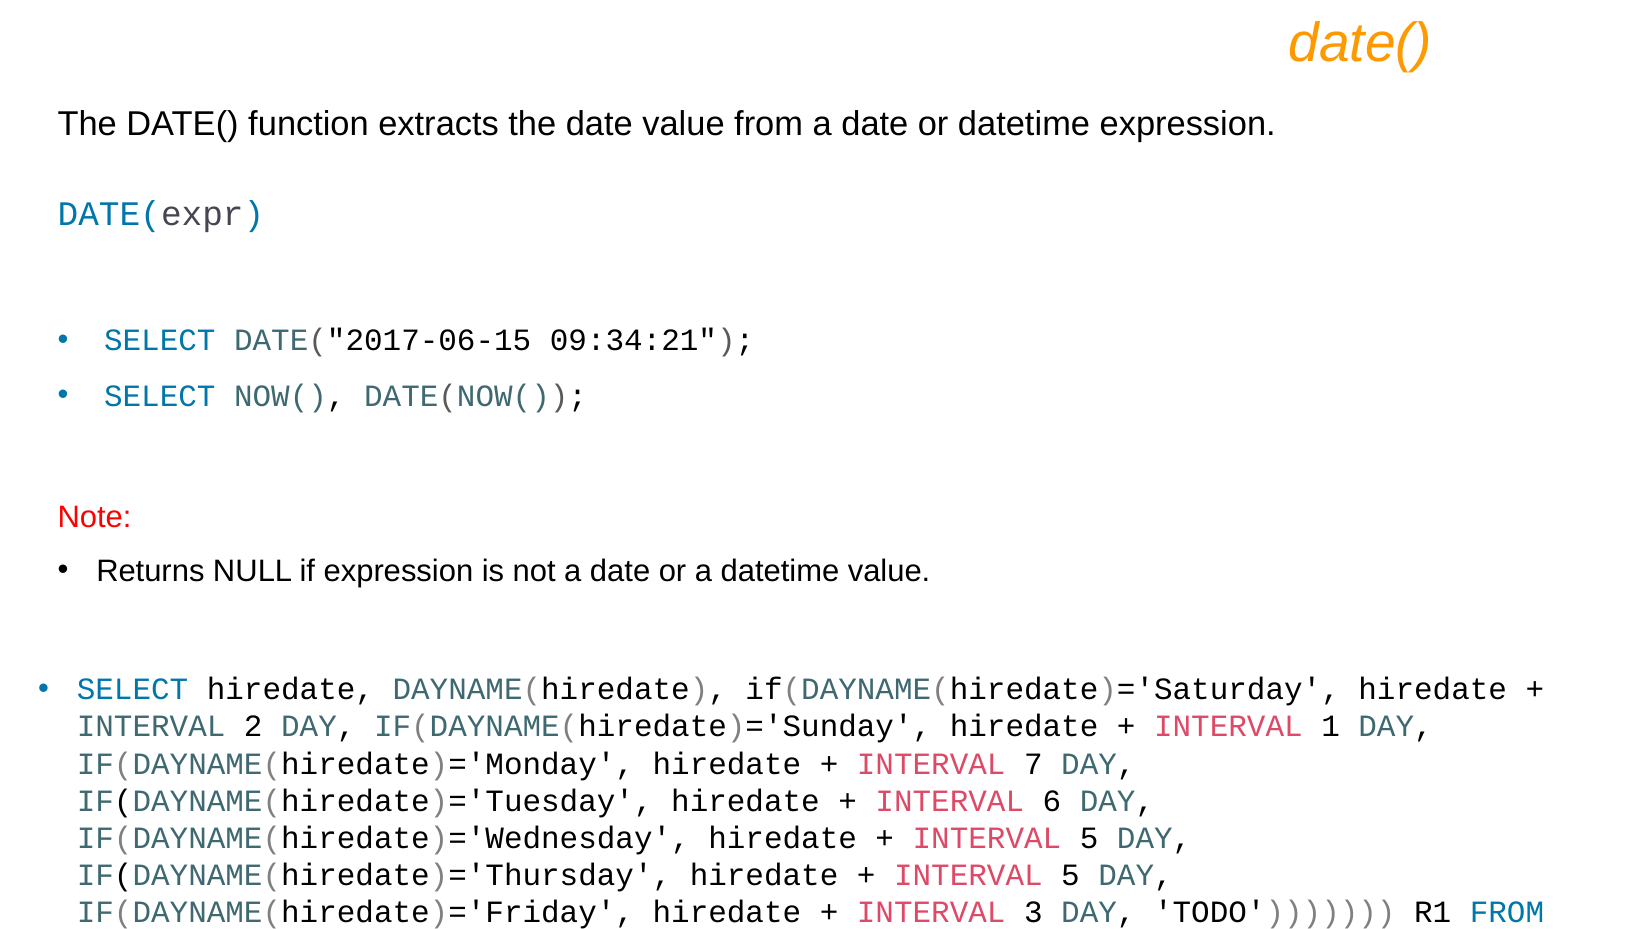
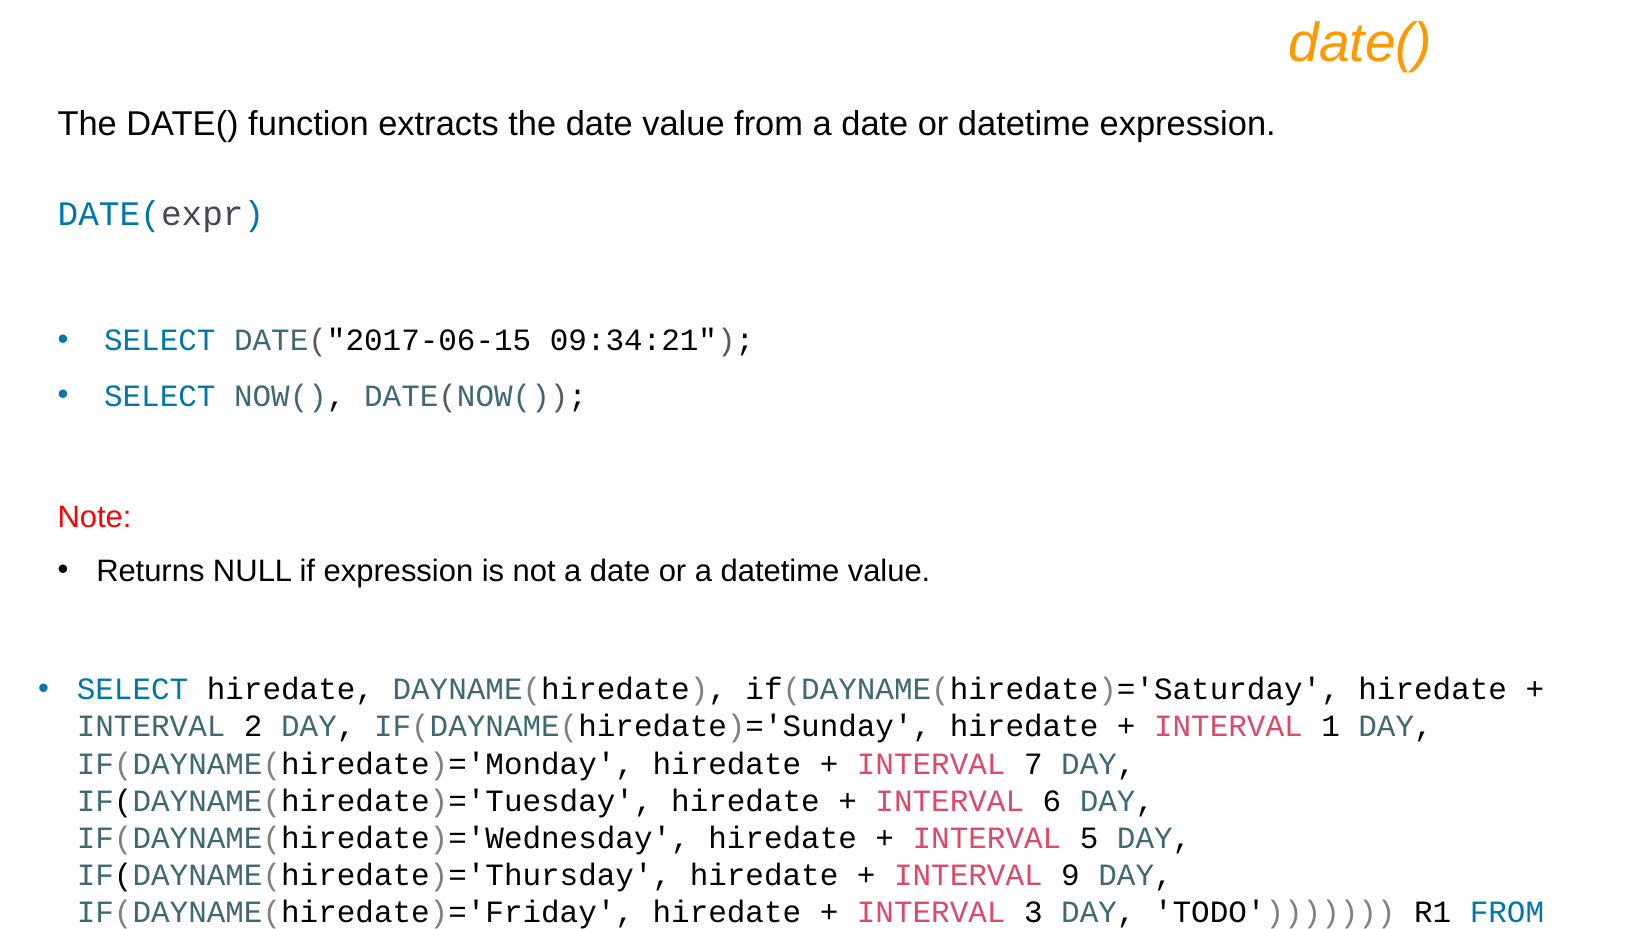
5 at (1071, 875): 5 -> 9
